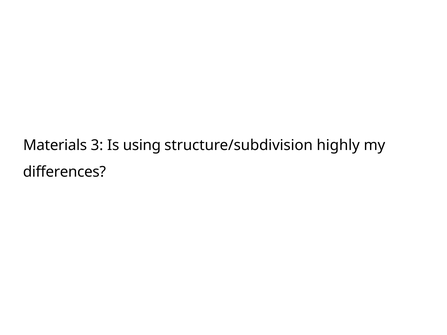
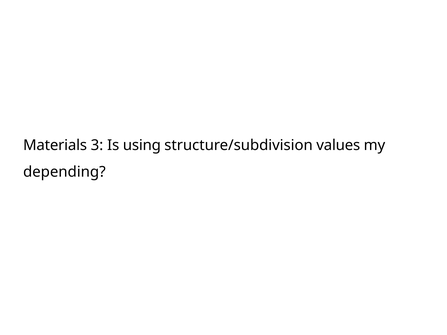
highly: highly -> values
differences: differences -> depending
